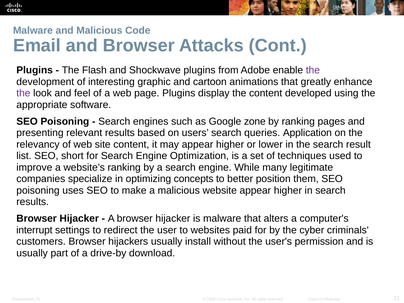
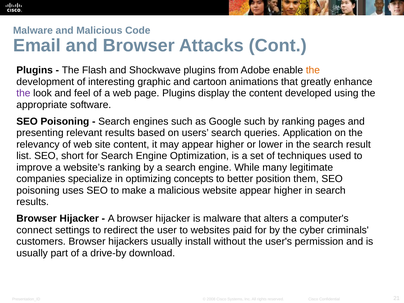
the at (313, 70) colour: purple -> orange
Google zone: zone -> such
interrupt: interrupt -> connect
